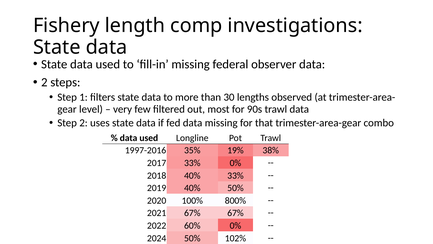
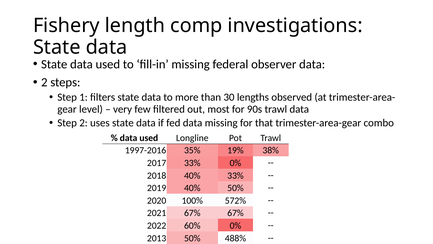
800%: 800% -> 572%
2024: 2024 -> 2013
102%: 102% -> 488%
